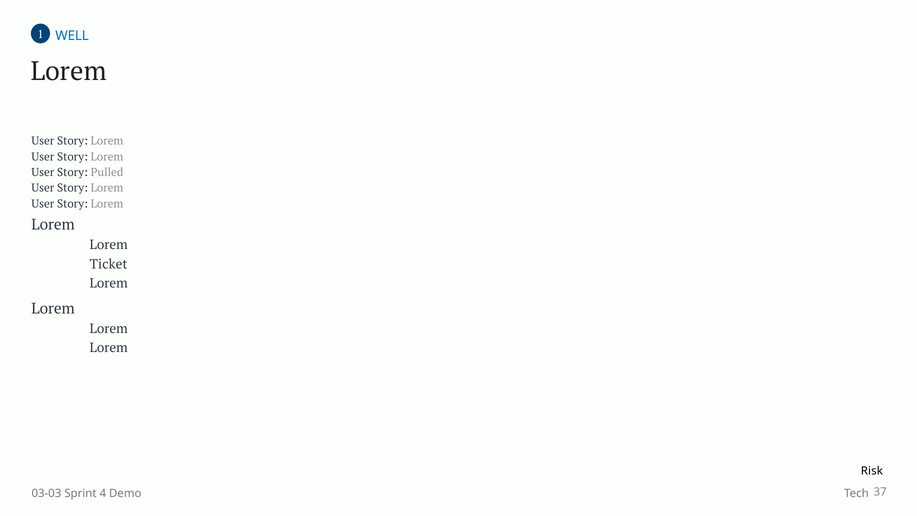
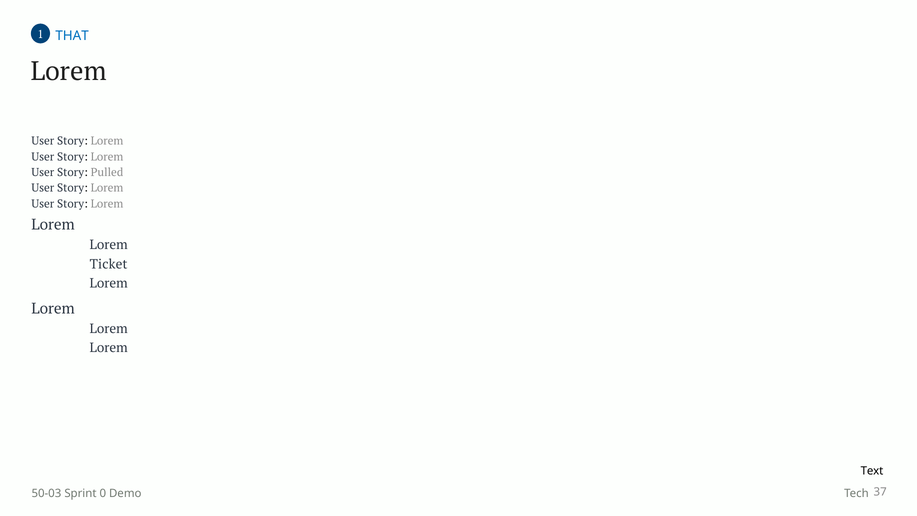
WELL: WELL -> THAT
Risk: Risk -> Text
03-03: 03-03 -> 50-03
4: 4 -> 0
